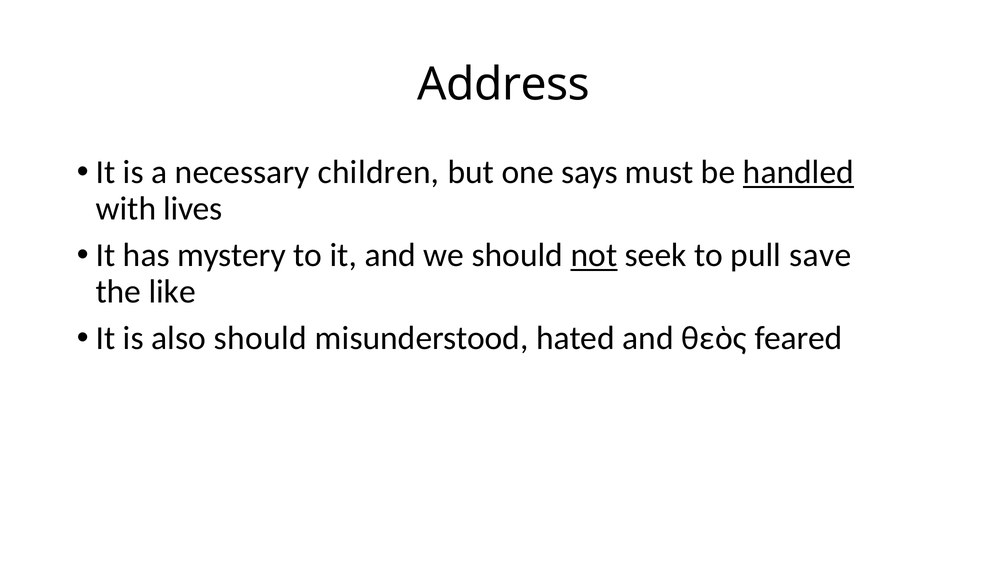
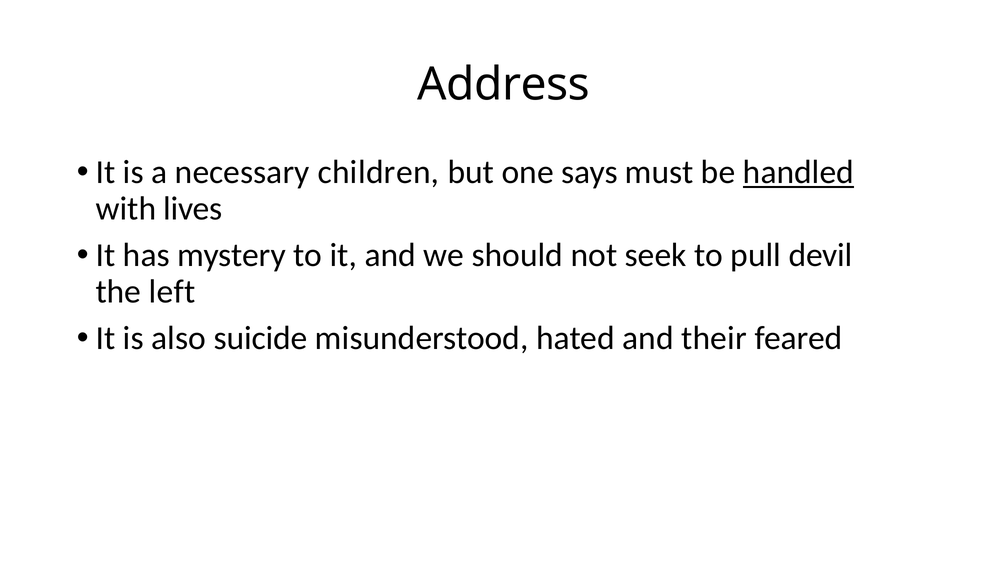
not underline: present -> none
save: save -> devil
like: like -> left
also should: should -> suicide
θεὸς: θεὸς -> their
